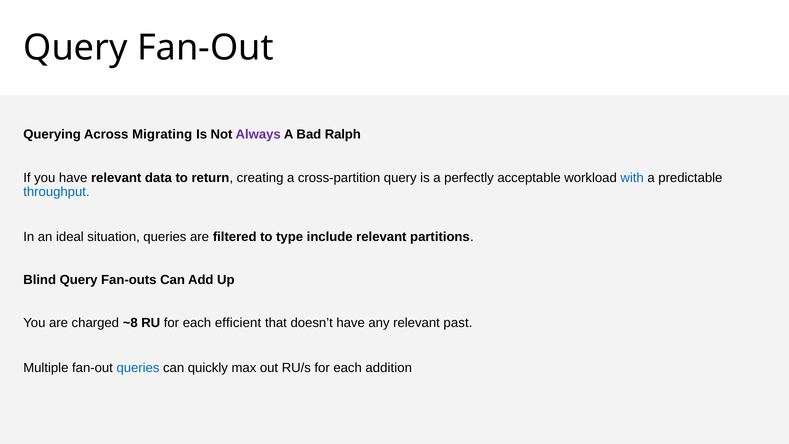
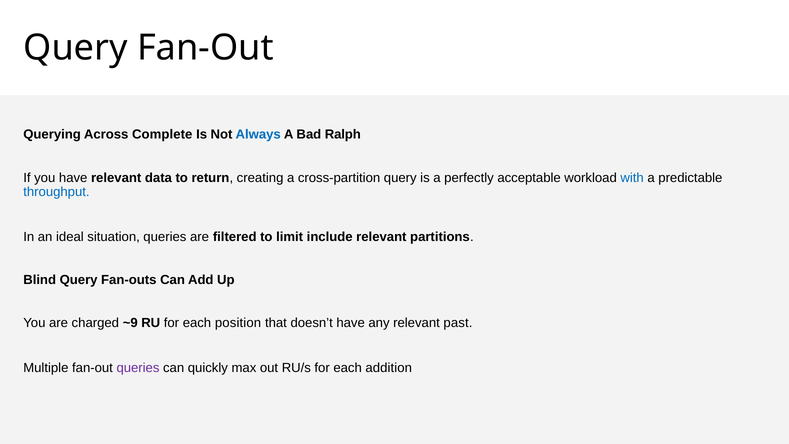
Migrating: Migrating -> Complete
Always colour: purple -> blue
type: type -> limit
~8: ~8 -> ~9
efficient: efficient -> position
queries at (138, 368) colour: blue -> purple
